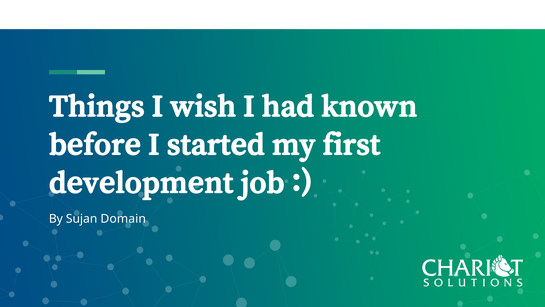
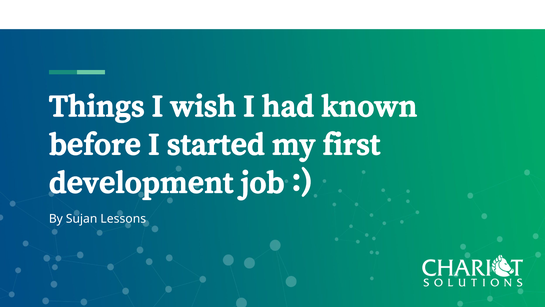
Domain: Domain -> Lessons
